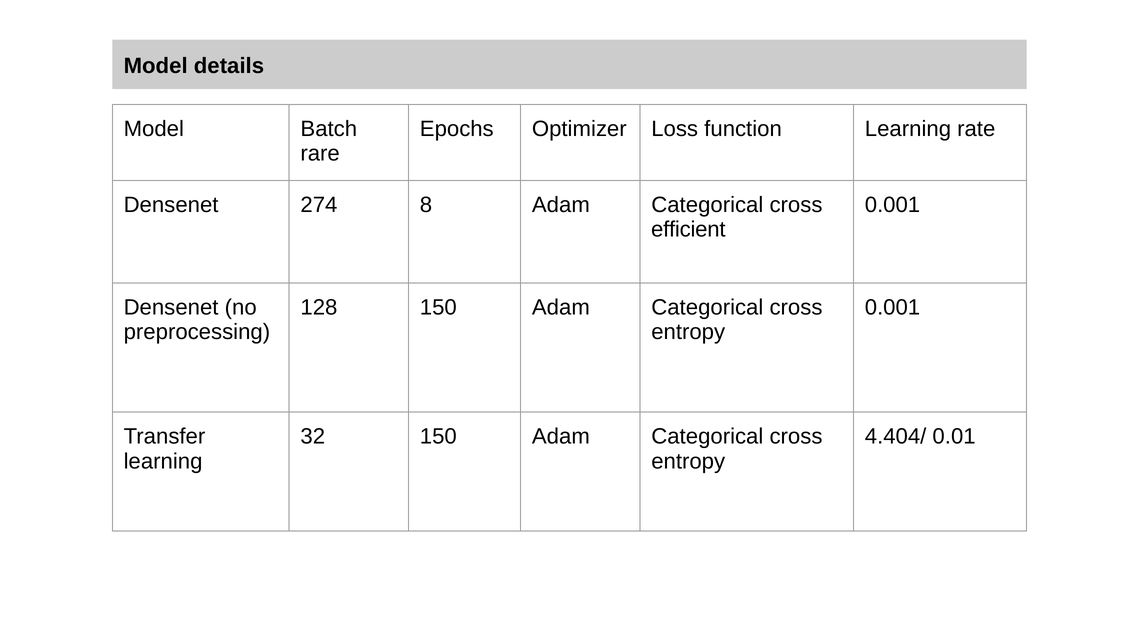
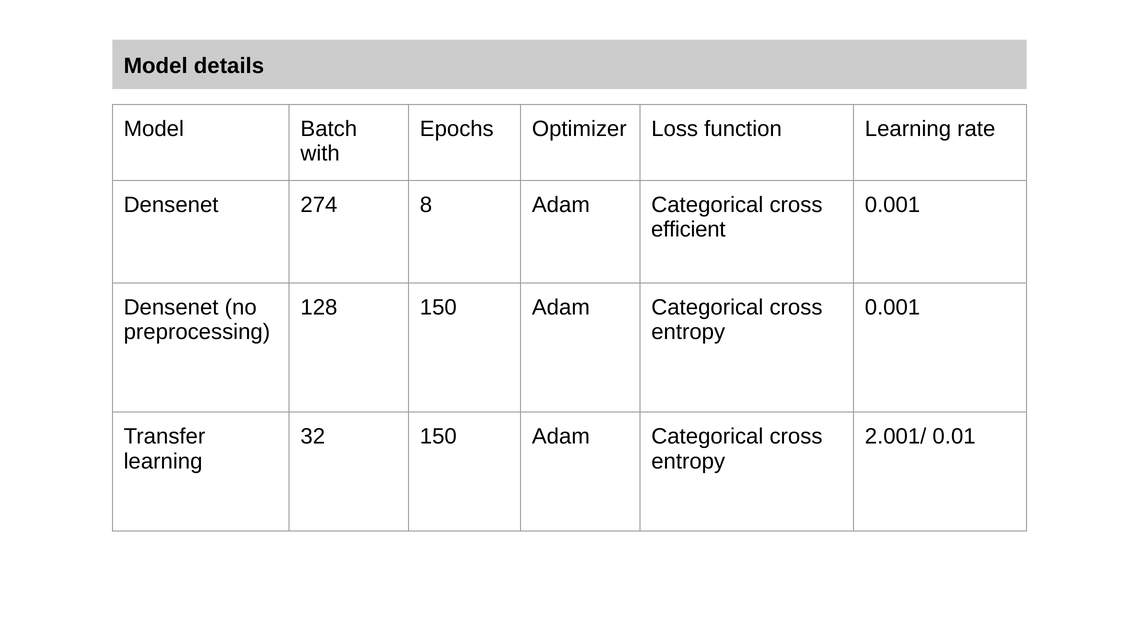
rare: rare -> with
4.404/: 4.404/ -> 2.001/
